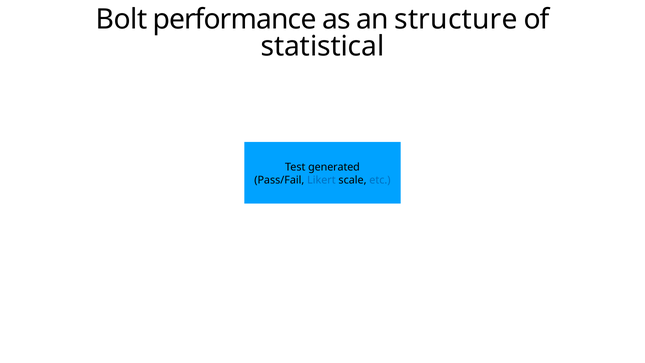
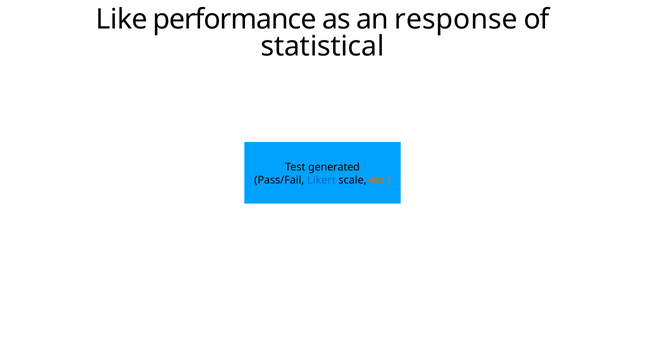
Bolt: Bolt -> Like
structure: structure -> response
etc colour: blue -> orange
